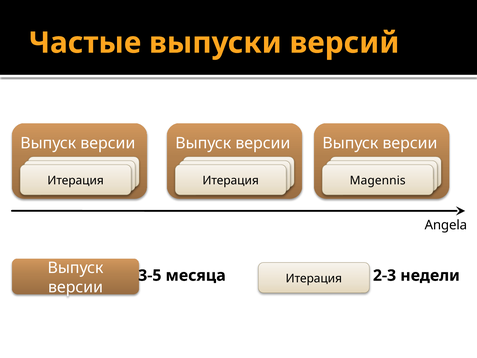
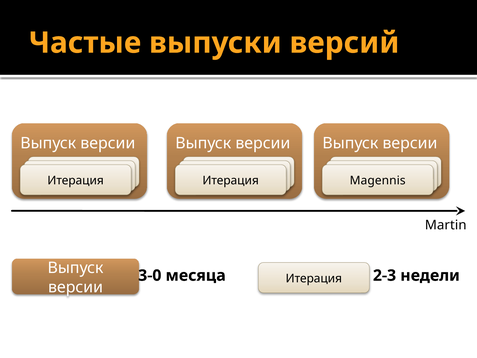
Angela: Angela -> Martin
3-5: 3-5 -> 3-0
